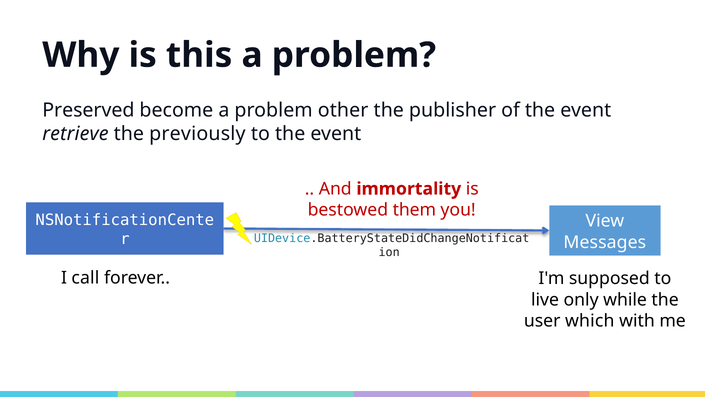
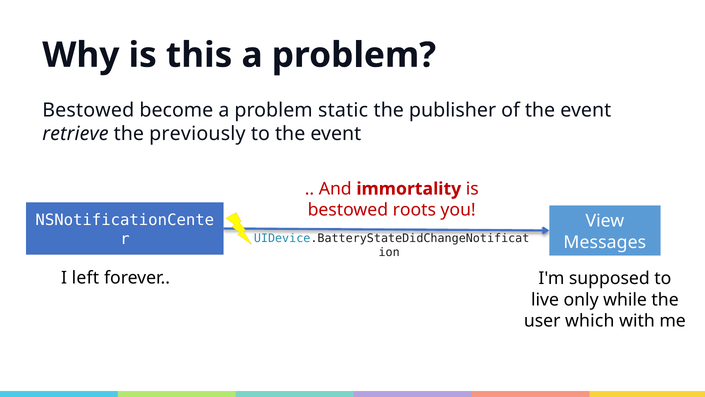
Preserved at (88, 110): Preserved -> Bestowed
other: other -> static
them: them -> roots
call: call -> left
